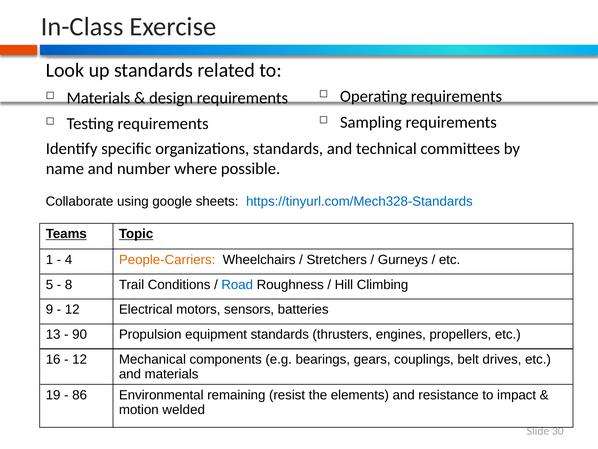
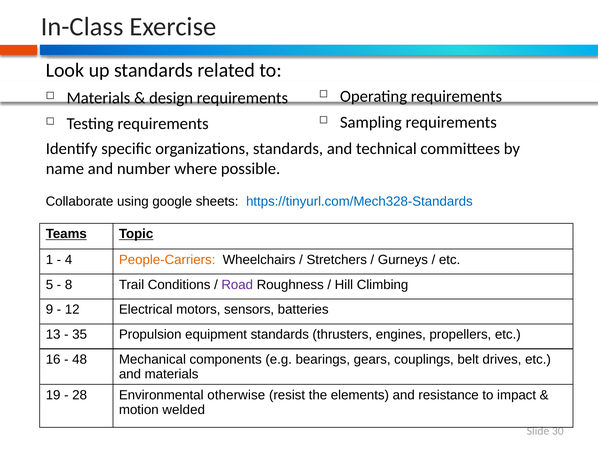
Road colour: blue -> purple
90: 90 -> 35
12 at (80, 359): 12 -> 48
86: 86 -> 28
remaining: remaining -> otherwise
